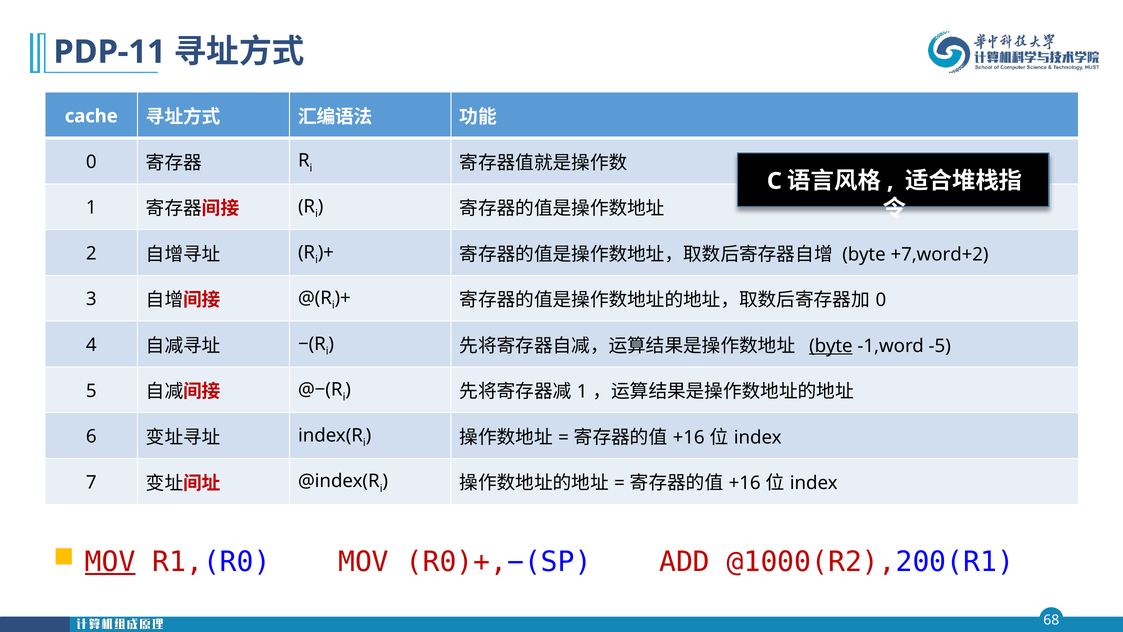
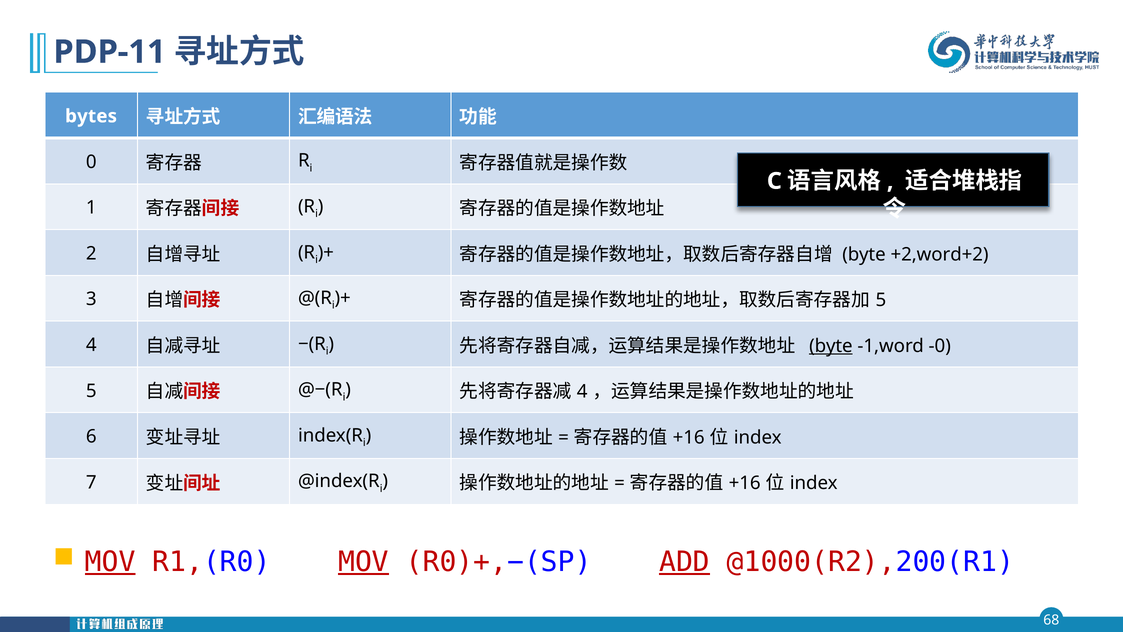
cache: cache -> bytes
+7,word+2: +7,word+2 -> +2,word+2
0 at (881, 300): 0 -> 5
-5: -5 -> -0
1 at (582, 392): 1 -> 4
MOV at (364, 562) underline: none -> present
ADD underline: none -> present
